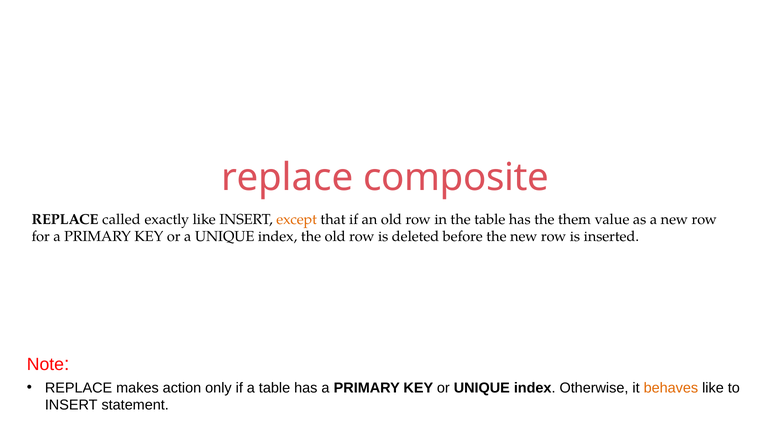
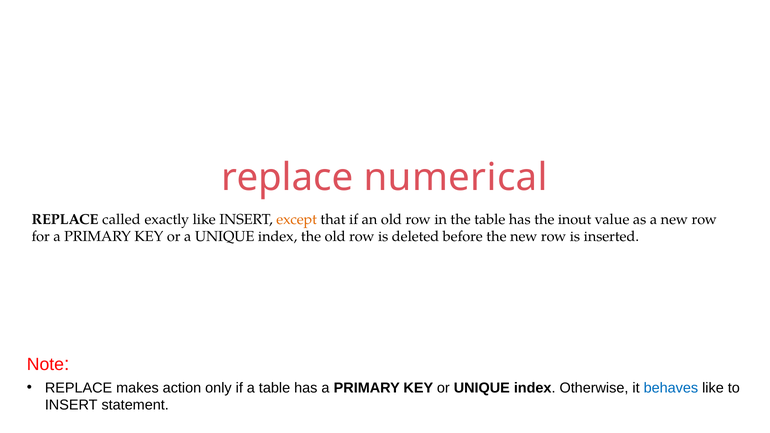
composite: composite -> numerical
them: them -> inout
behaves colour: orange -> blue
